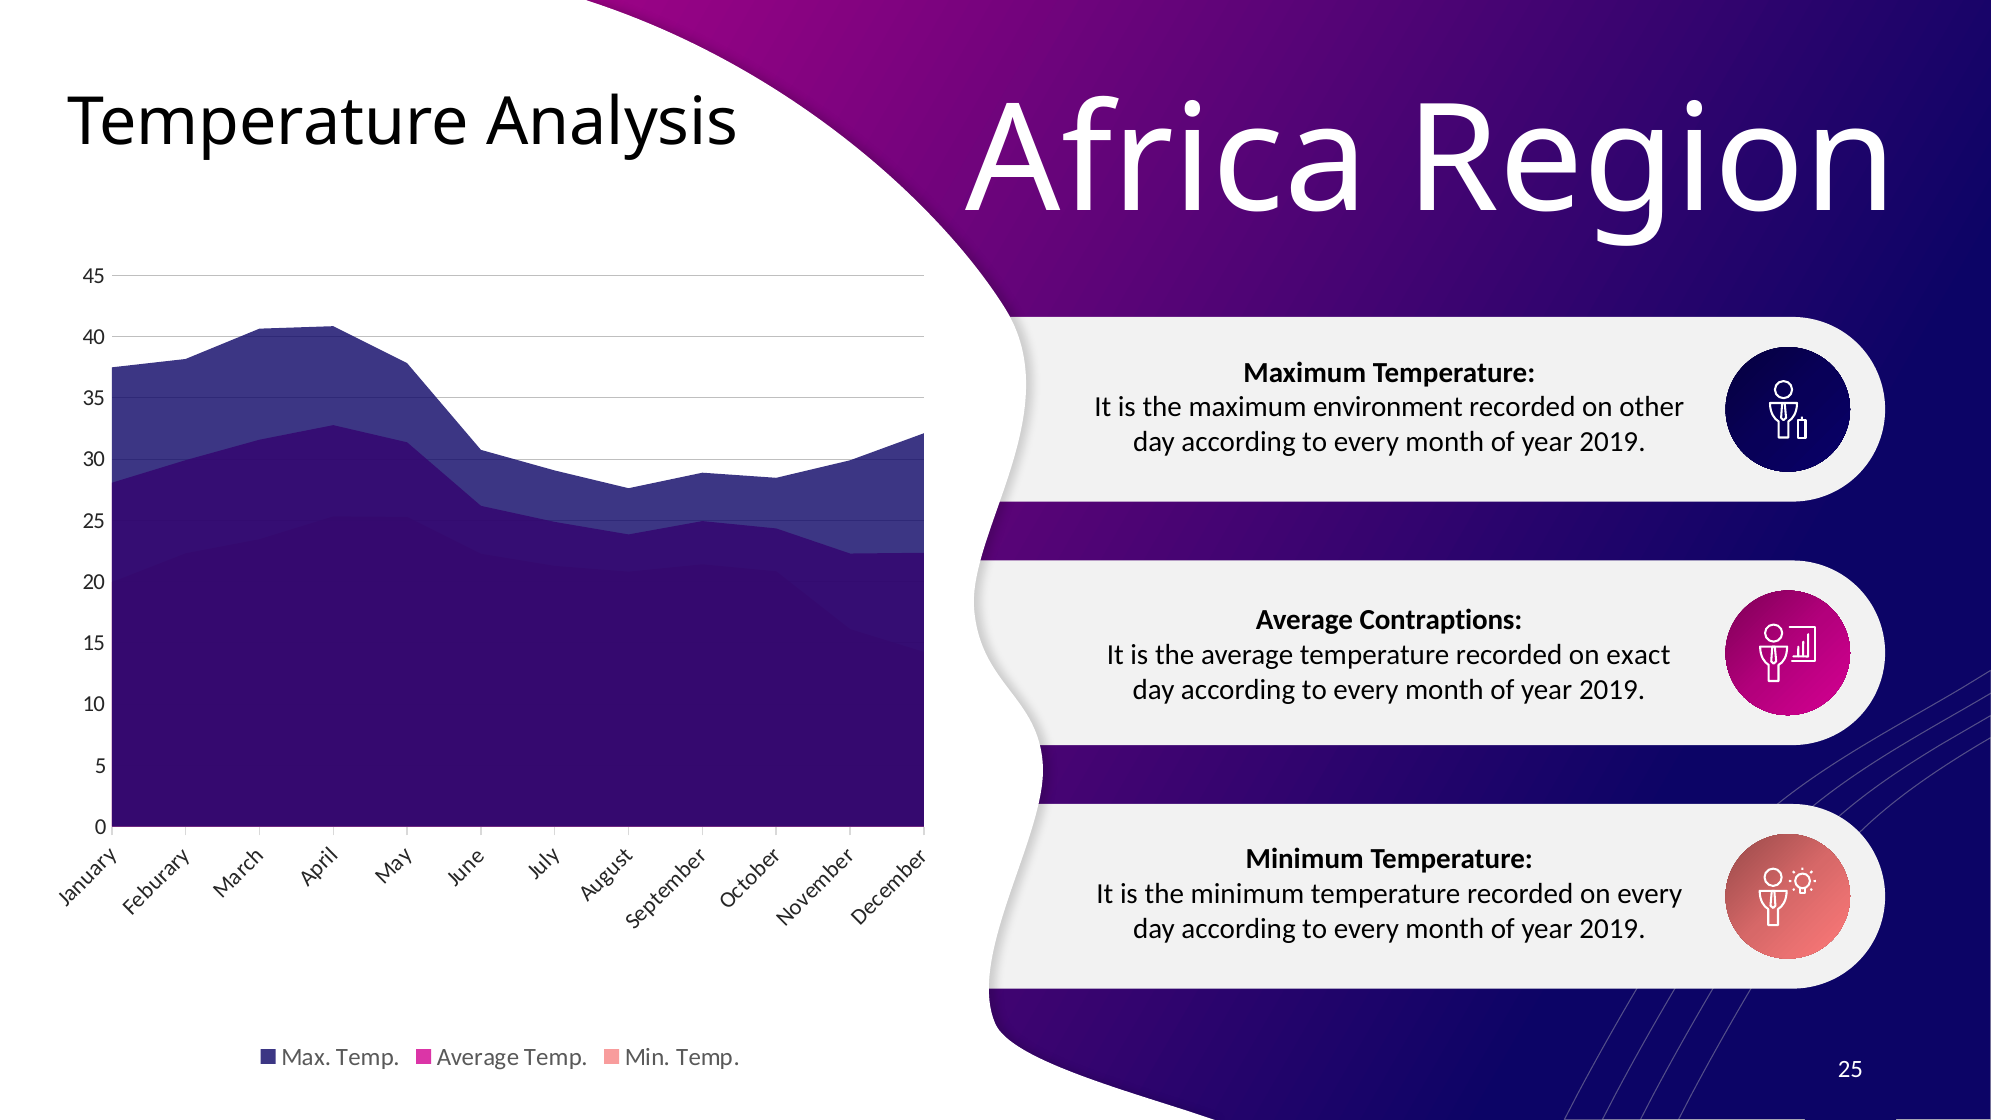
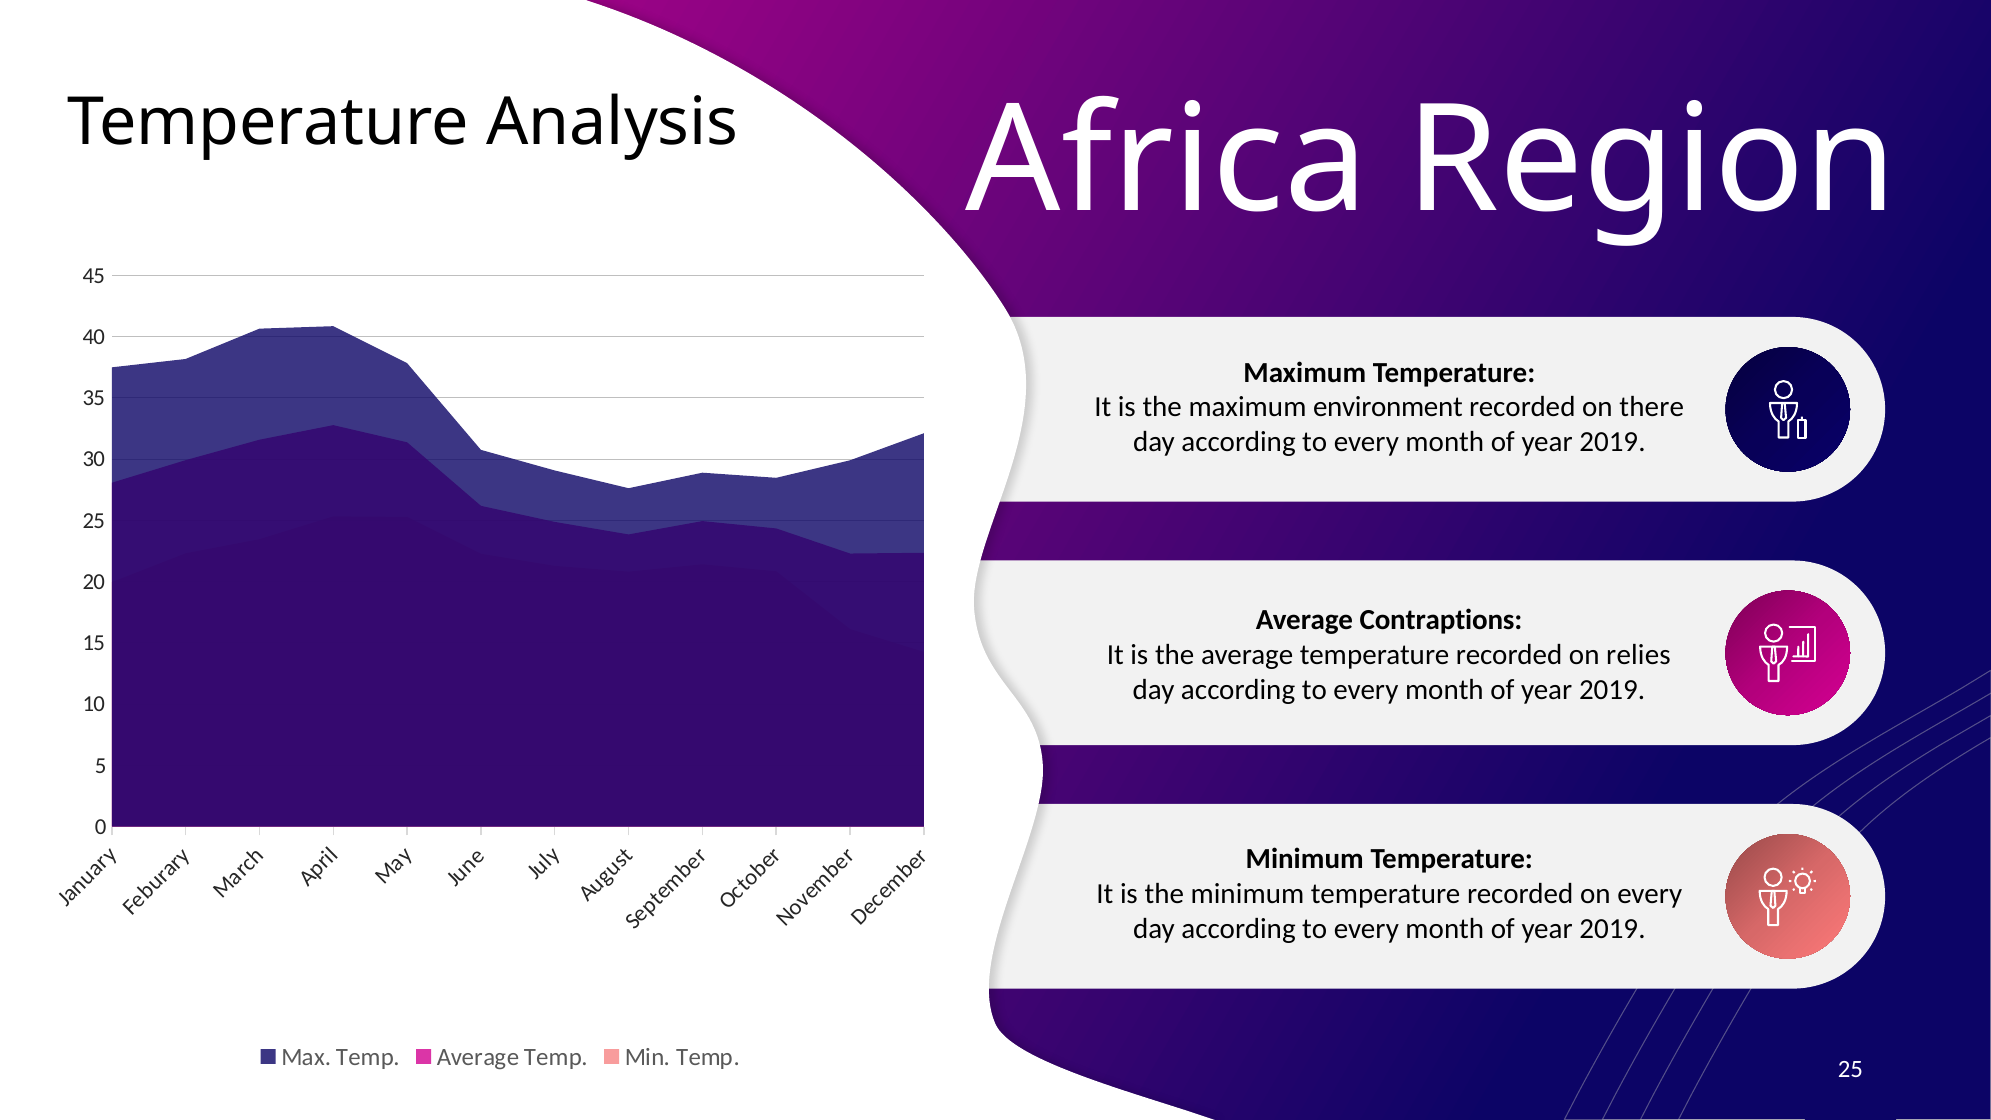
other: other -> there
exact: exact -> relies
